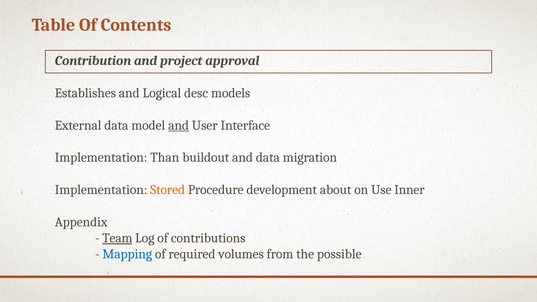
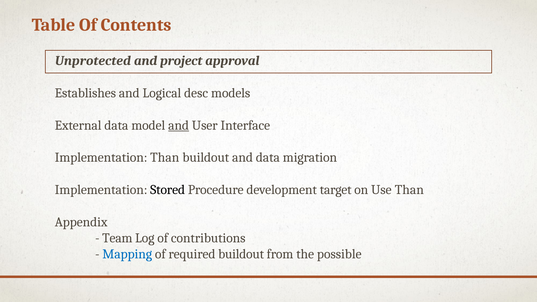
Contribution: Contribution -> Unprotected
Stored colour: orange -> black
about: about -> target
Use Inner: Inner -> Than
Team underline: present -> none
required volumes: volumes -> buildout
